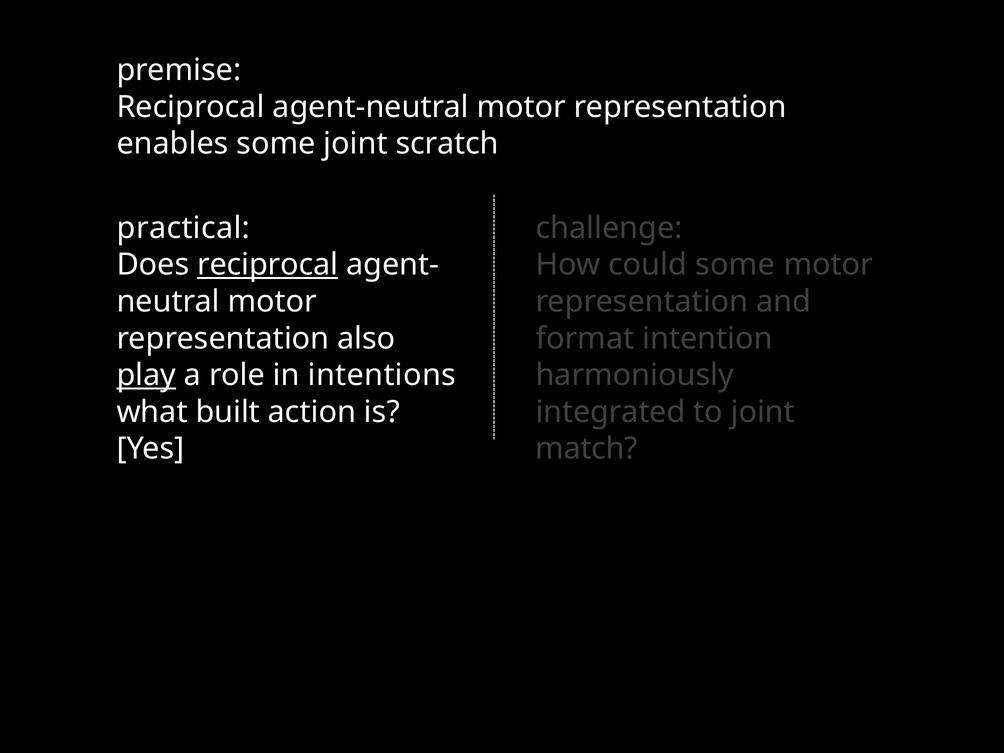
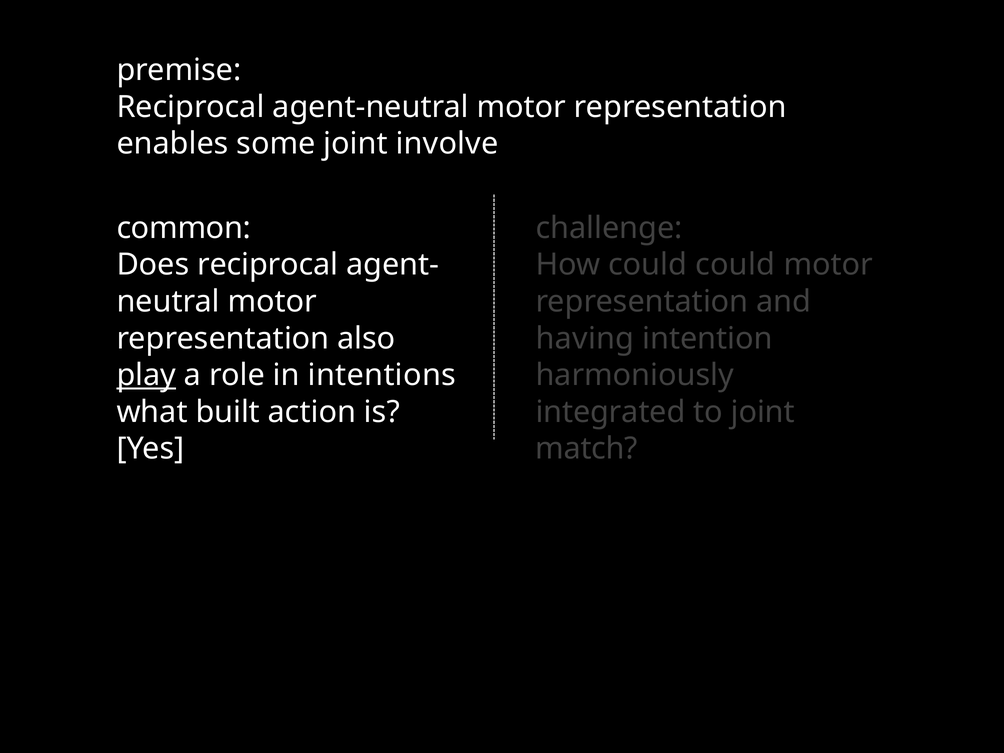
scratch: scratch -> involve
practical: practical -> common
reciprocal at (268, 265) underline: present -> none
could some: some -> could
format: format -> having
